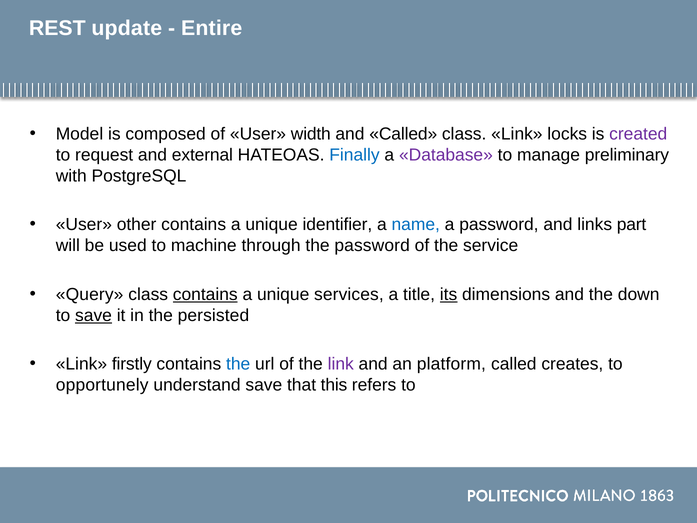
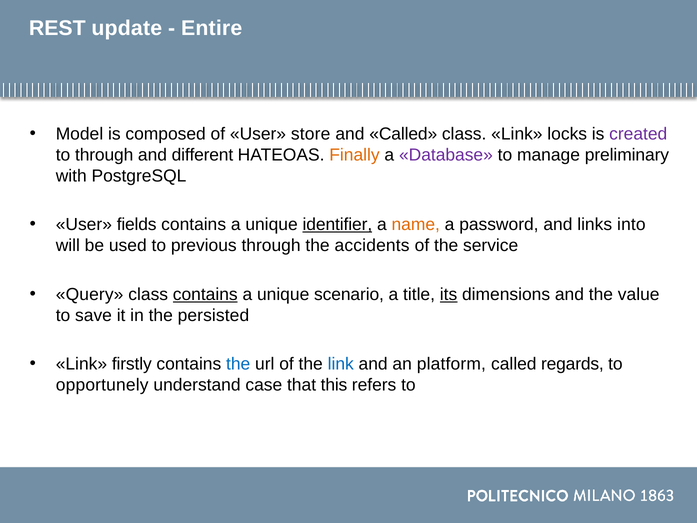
width: width -> store
to request: request -> through
external: external -> different
Finally colour: blue -> orange
other: other -> fields
identifier underline: none -> present
name colour: blue -> orange
part: part -> into
machine: machine -> previous
the password: password -> accidents
services: services -> scenario
down: down -> value
save at (94, 315) underline: present -> none
link at (341, 364) colour: purple -> blue
creates: creates -> regards
understand save: save -> case
